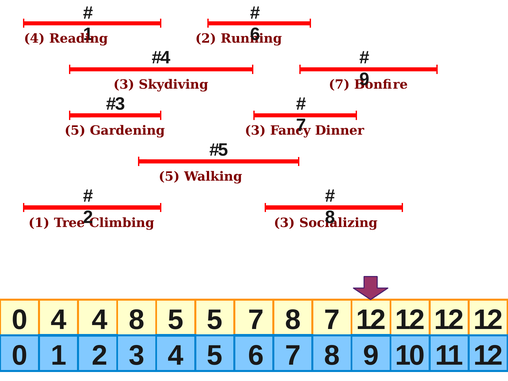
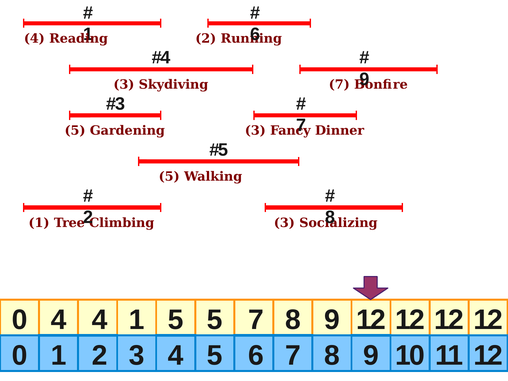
4 8: 8 -> 1
5 7 8 7: 7 -> 9
